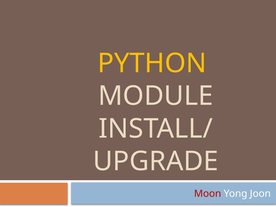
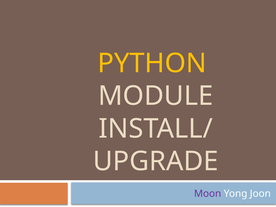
Moon colour: red -> purple
